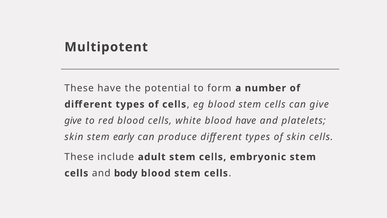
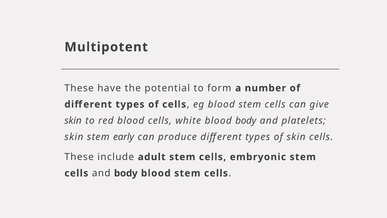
give at (73, 121): give -> skin
blood have: have -> body
